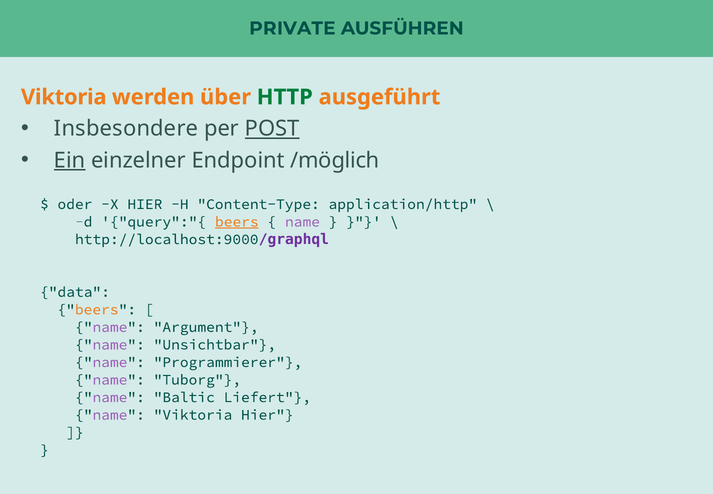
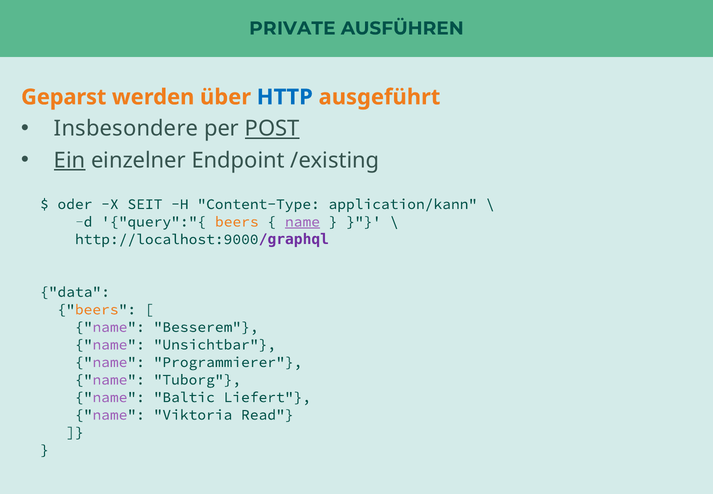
Viktoria at (64, 97): Viktoria -> Geparst
HTTP colour: green -> blue
/möglich: /möglich -> /existing
X HIER: HIER -> SEIT
application/http: application/http -> application/kann
beers at (237, 222) underline: present -> none
name at (302, 222) underline: none -> present
Argument: Argument -> Besserem
Viktoria Hier: Hier -> Read
